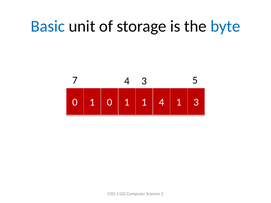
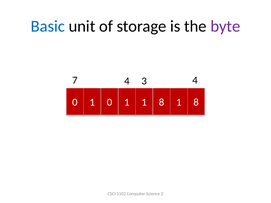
byte colour: blue -> purple
7 5: 5 -> 4
1 1 4: 4 -> 8
3 at (196, 102): 3 -> 8
